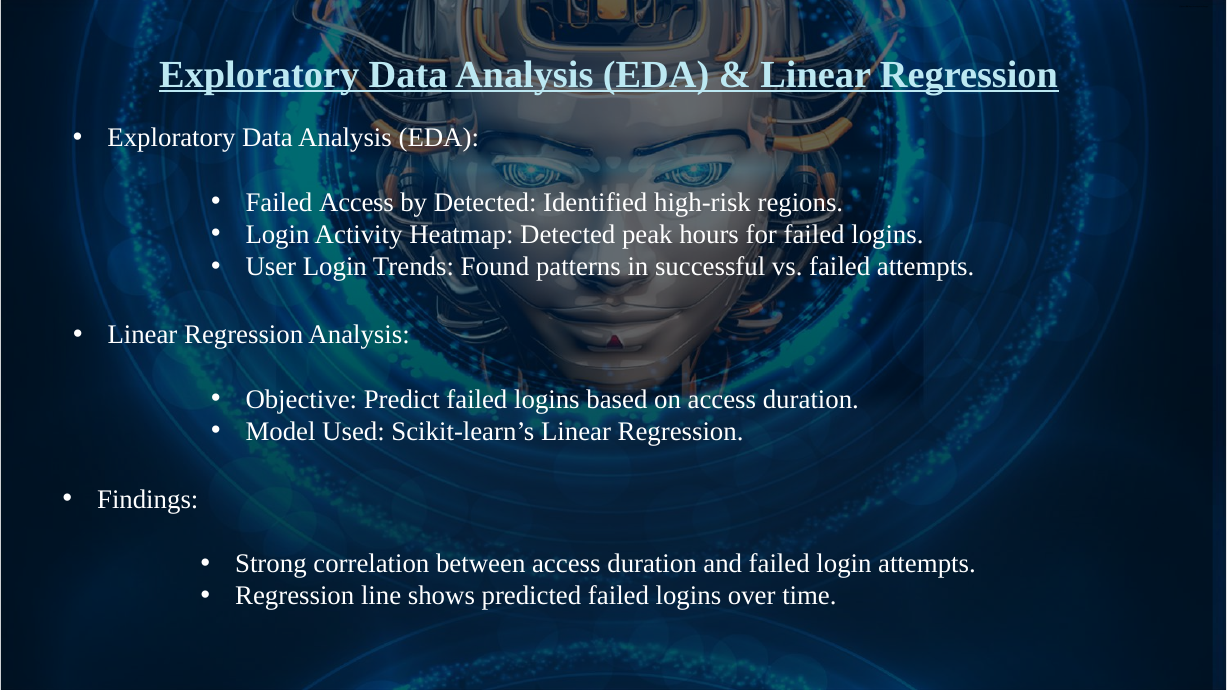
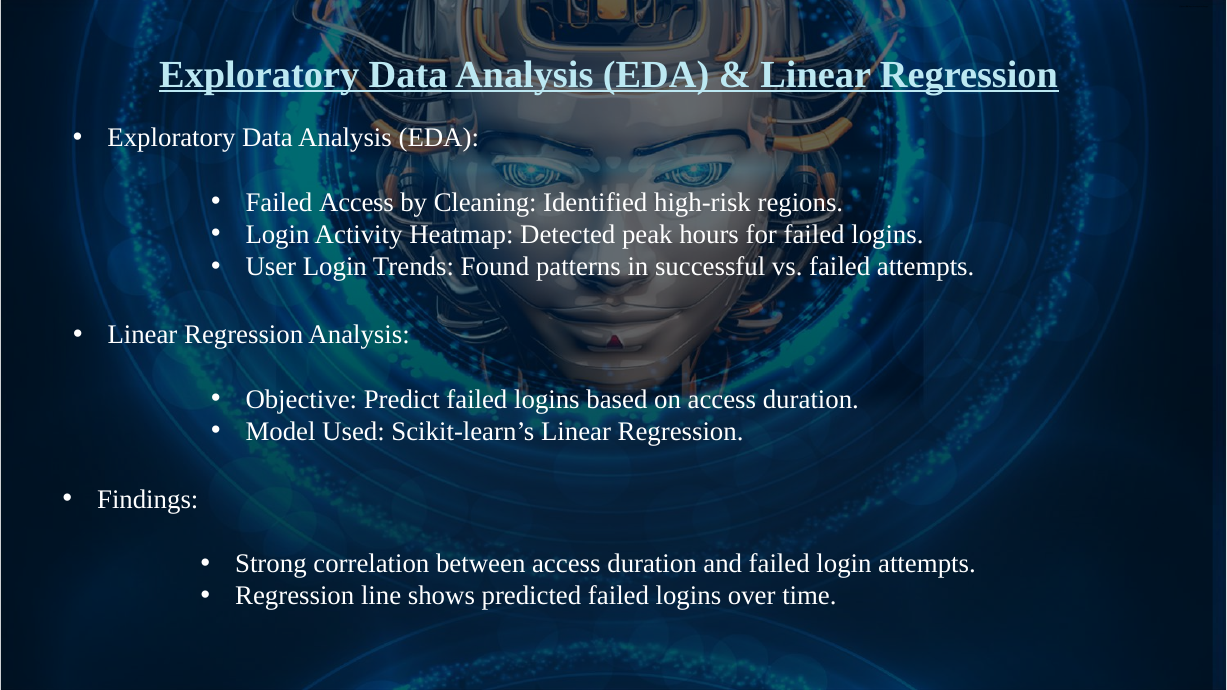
by Detected: Detected -> Cleaning
